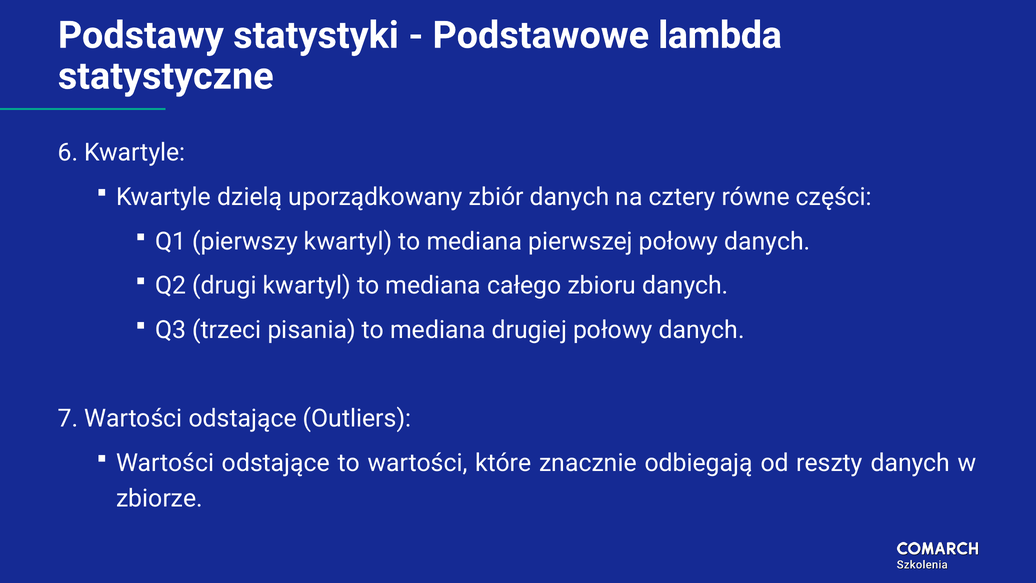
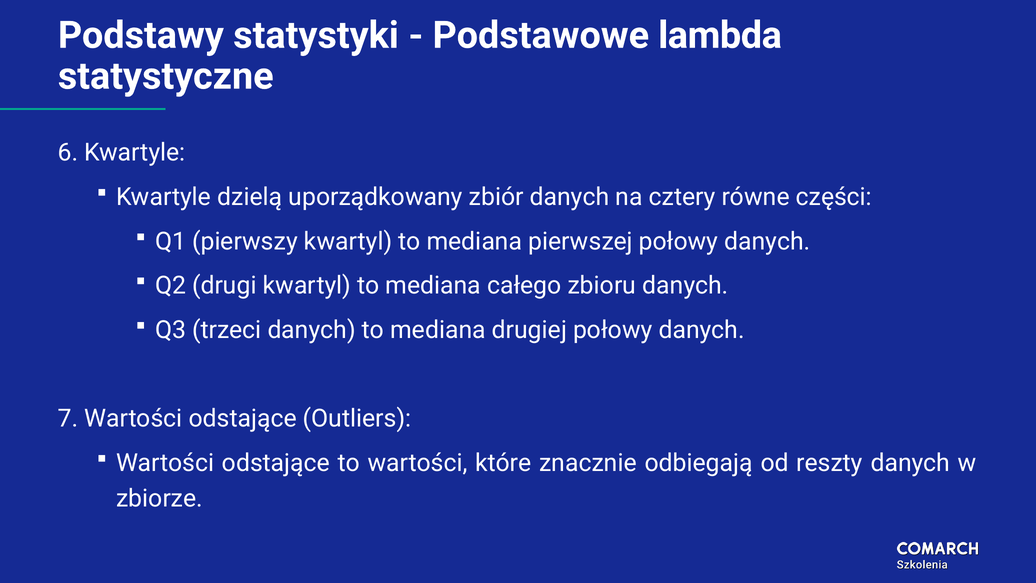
trzeci pisania: pisania -> danych
